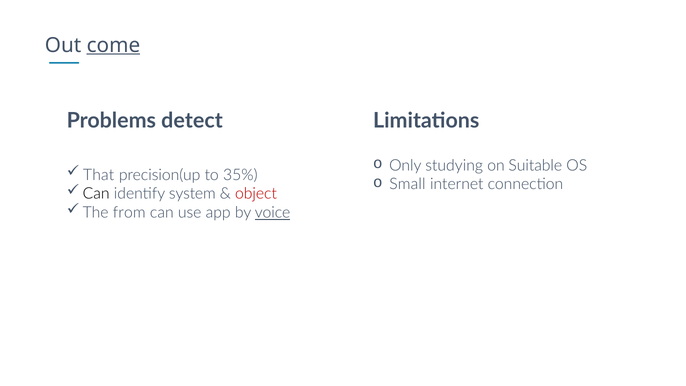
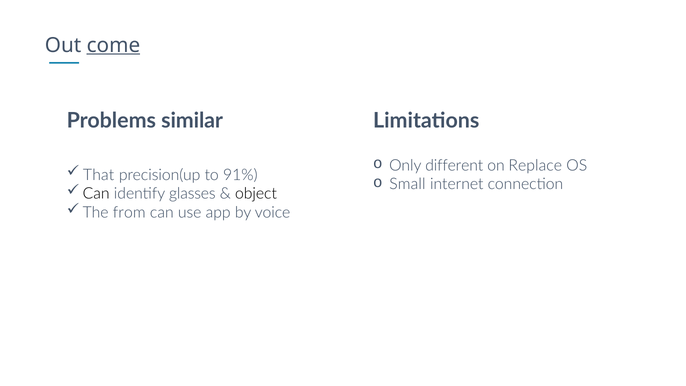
detect: detect -> similar
studying: studying -> different
Suitable: Suitable -> Replace
35%: 35% -> 91%
system: system -> glasses
object colour: red -> black
voice underline: present -> none
